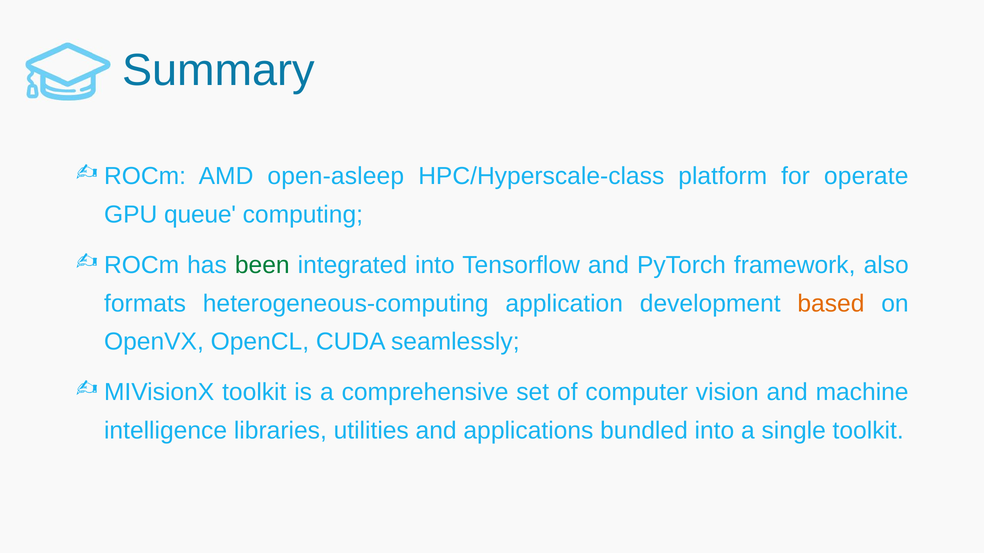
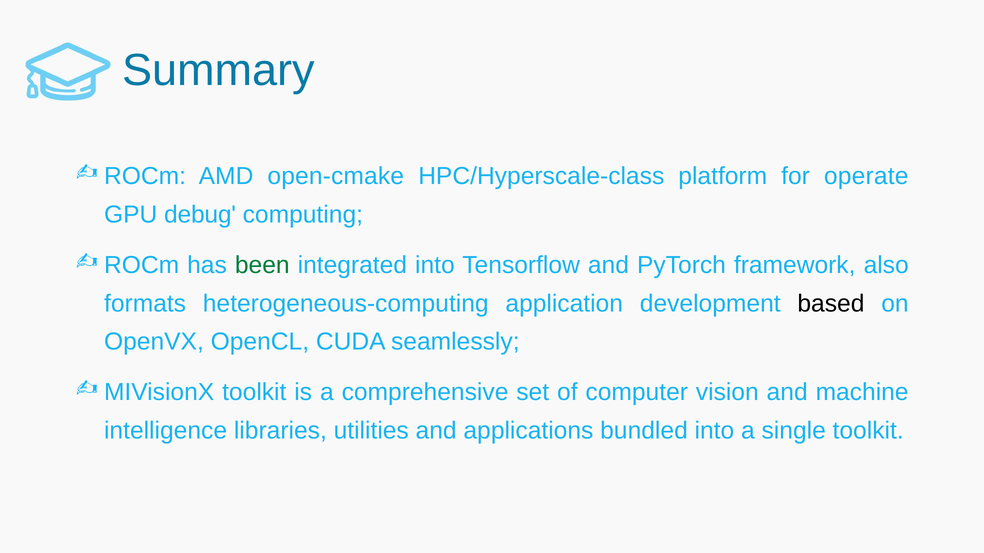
open-asleep: open-asleep -> open-cmake
queue: queue -> debug
based colour: orange -> black
